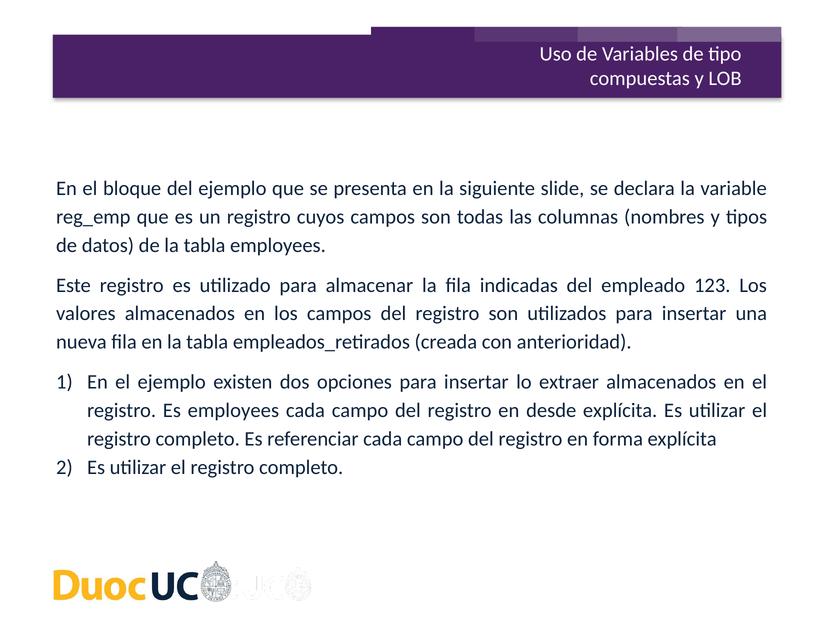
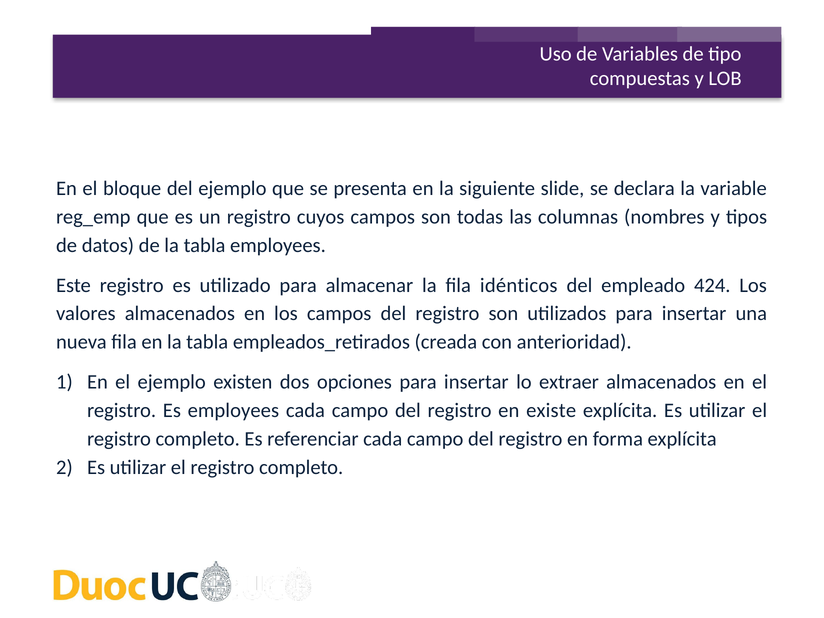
indicadas: indicadas -> idénticos
123: 123 -> 424
desde: desde -> existe
